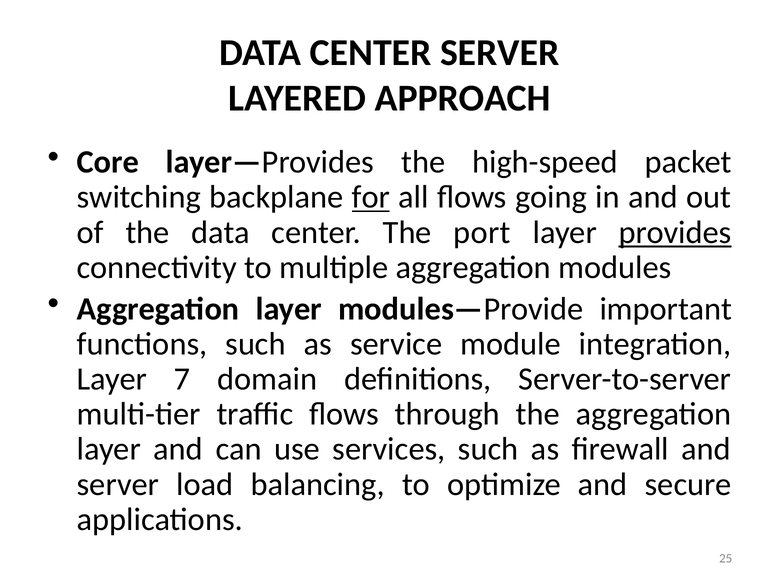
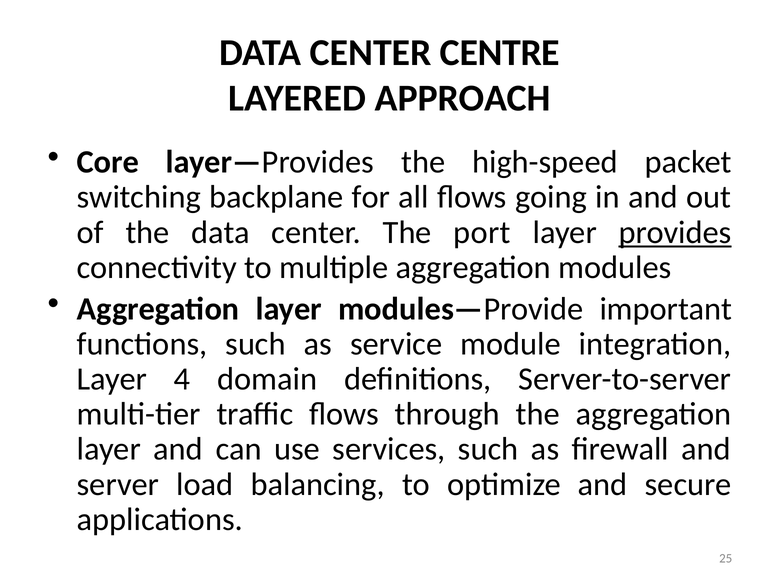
CENTER SERVER: SERVER -> CENTRE
for underline: present -> none
7: 7 -> 4
